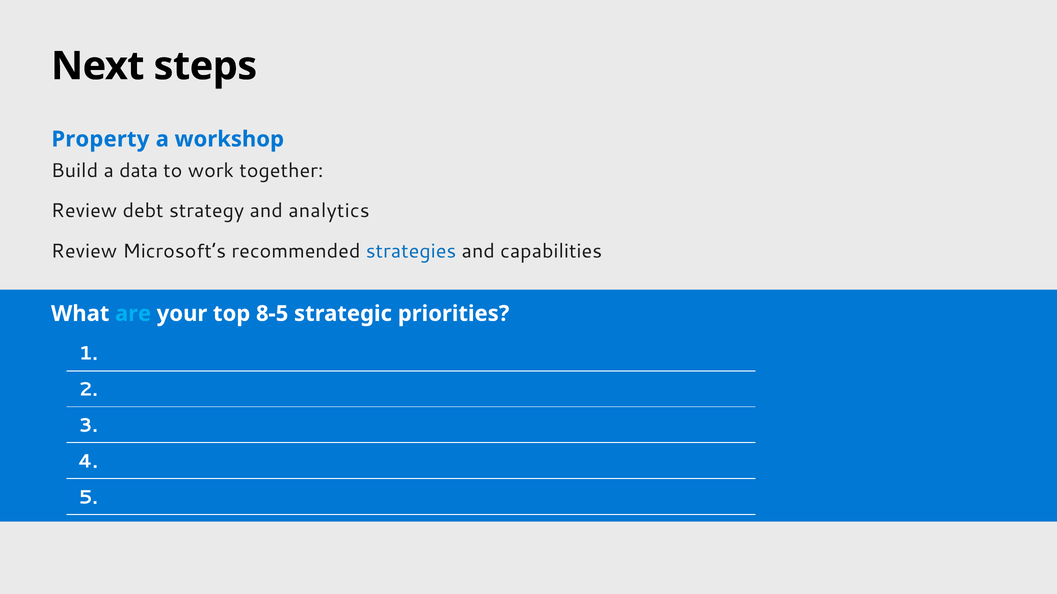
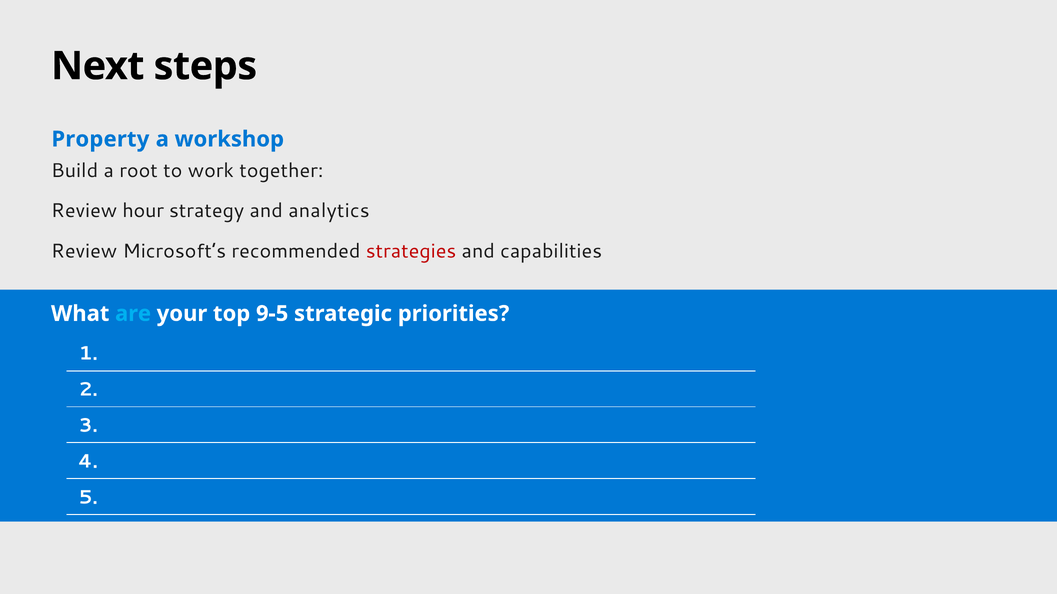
data: data -> root
debt: debt -> hour
strategies colour: blue -> red
8-5: 8-5 -> 9-5
